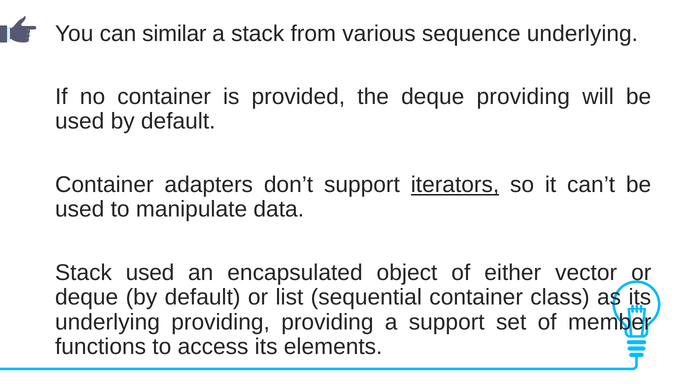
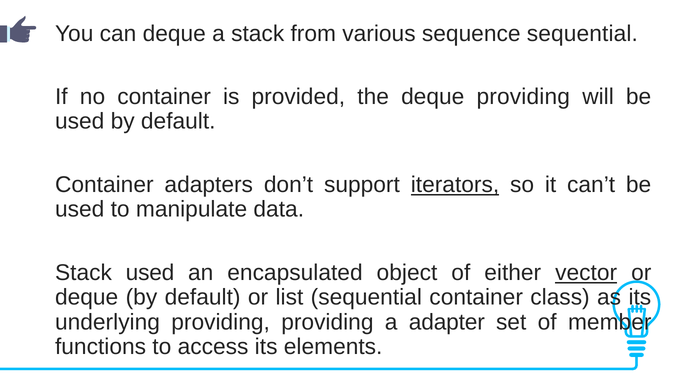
can similar: similar -> deque
sequence underlying: underlying -> sequential
vector underline: none -> present
a support: support -> adapter
